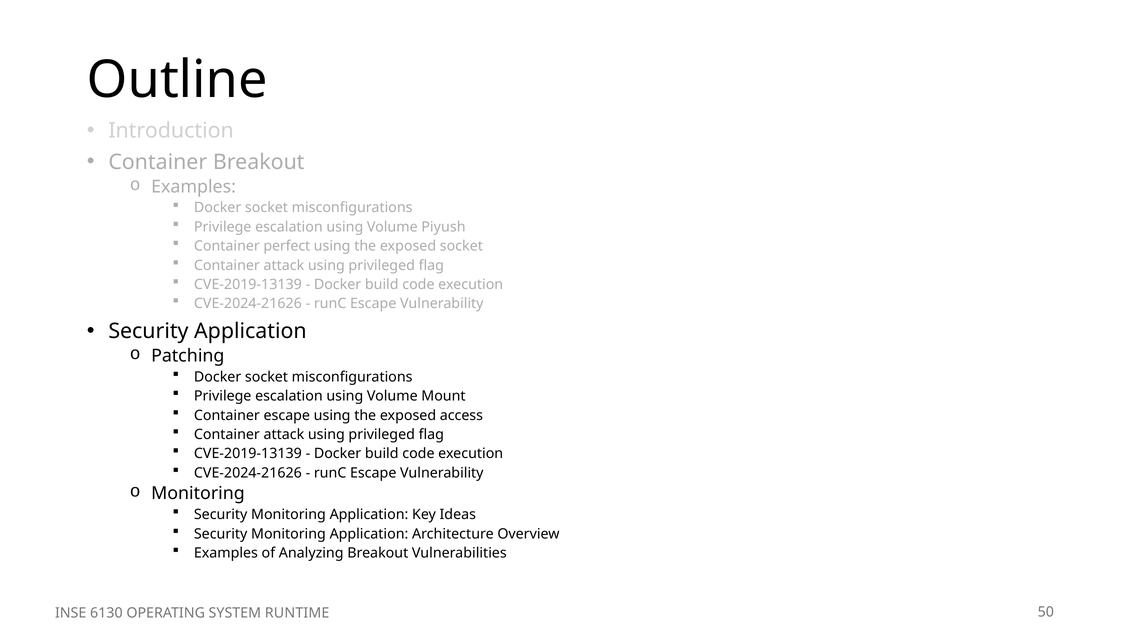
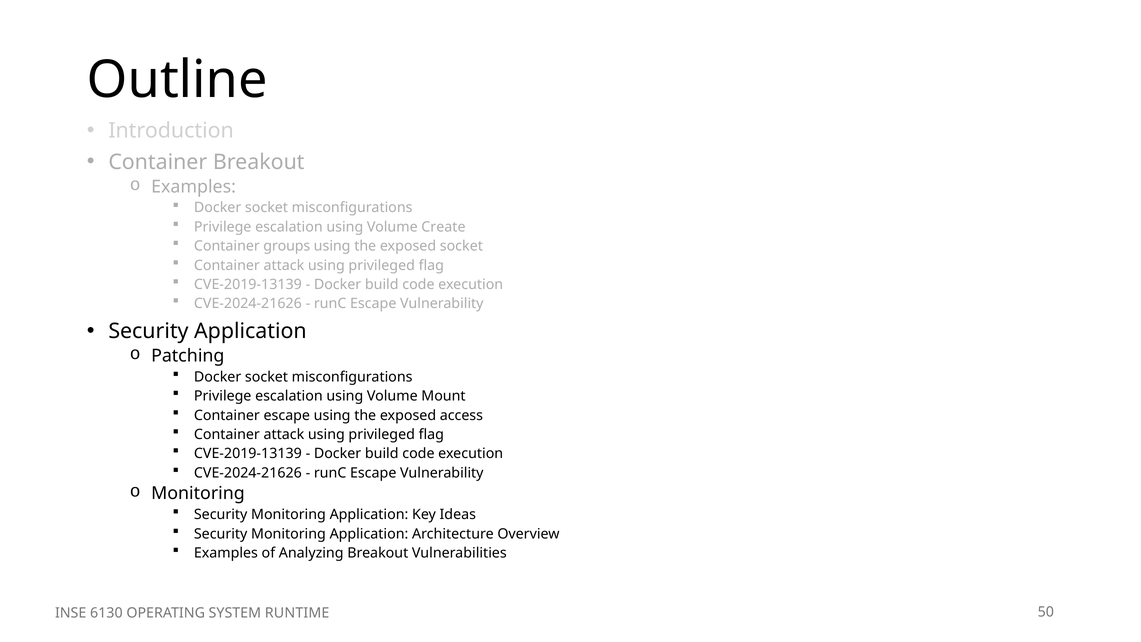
Piyush: Piyush -> Create
perfect: perfect -> groups
